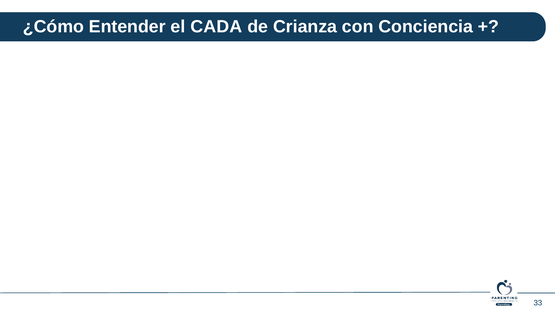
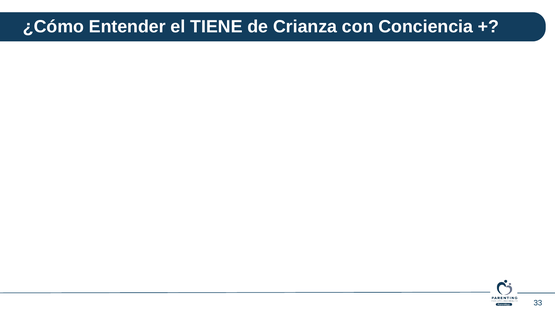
CADA: CADA -> TIENE
